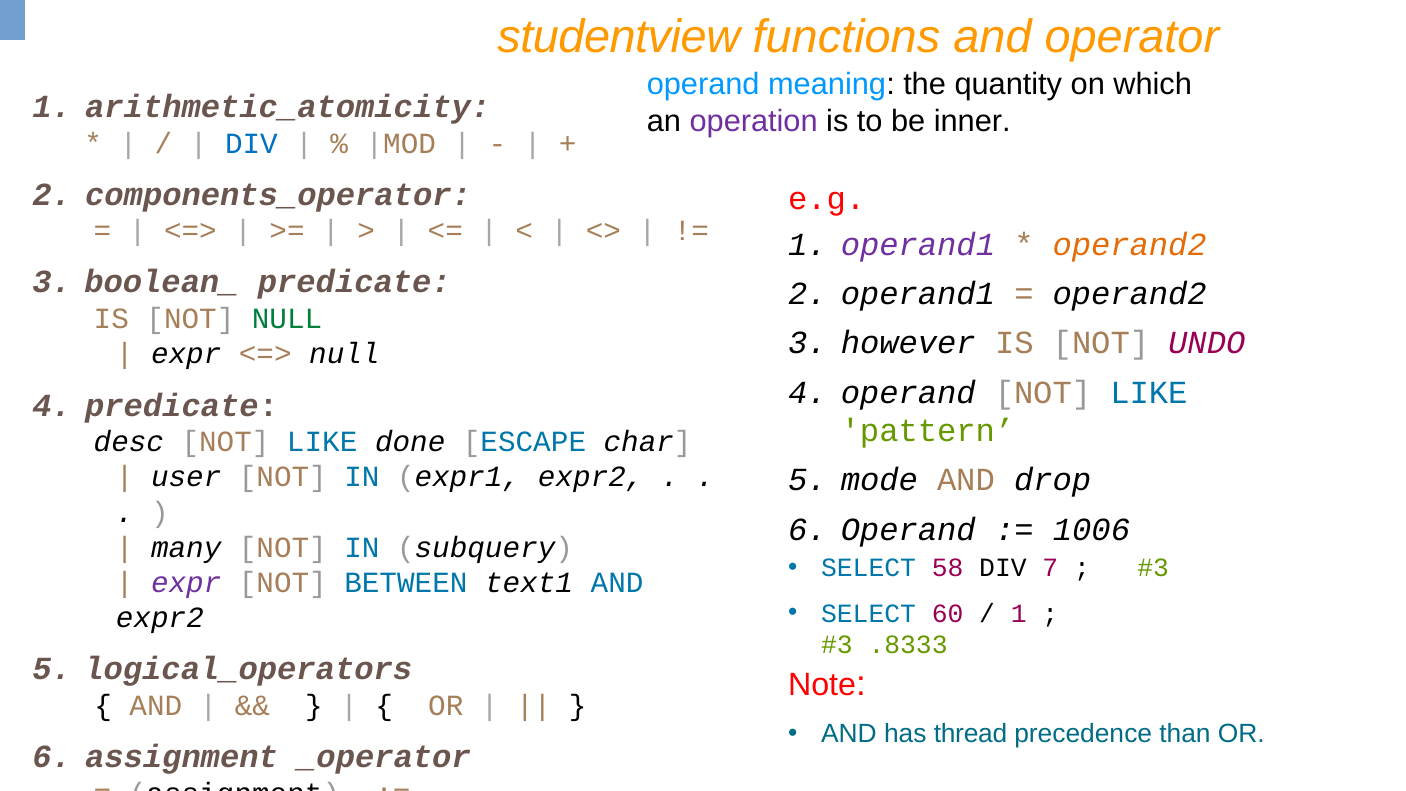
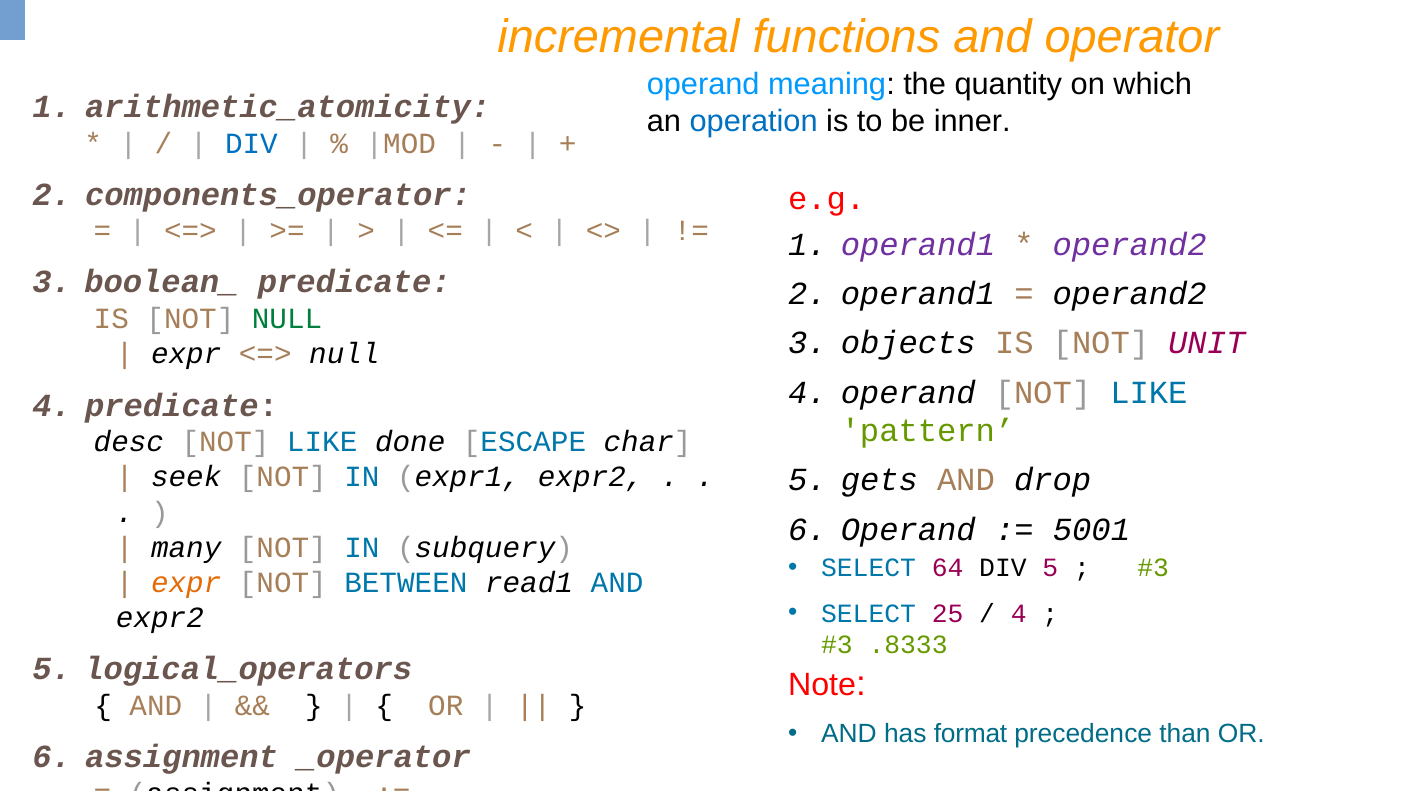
studentview: studentview -> incremental
operation colour: purple -> blue
operand2 at (1130, 245) colour: orange -> purple
however: however -> objects
UNDO: UNDO -> UNIT
user: user -> seek
mode: mode -> gets
1006: 1006 -> 5001
58: 58 -> 64
DIV 7: 7 -> 5
expr at (186, 583) colour: purple -> orange
text1: text1 -> read1
60: 60 -> 25
1 at (1019, 613): 1 -> 4
thread: thread -> format
